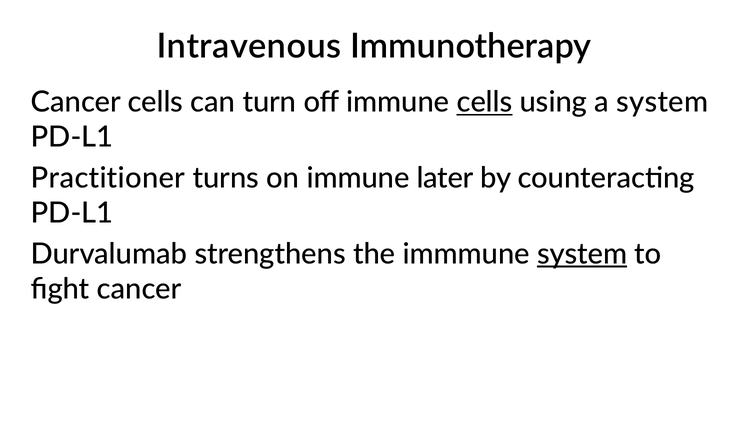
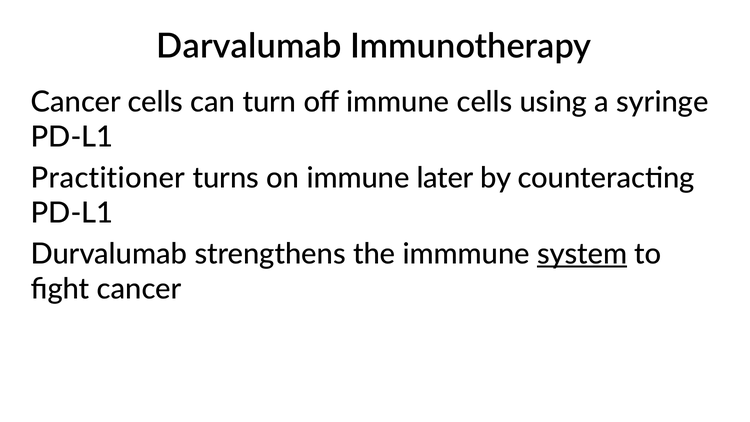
Intravenous: Intravenous -> Darvalumab
cells at (484, 102) underline: present -> none
a system: system -> syringe
